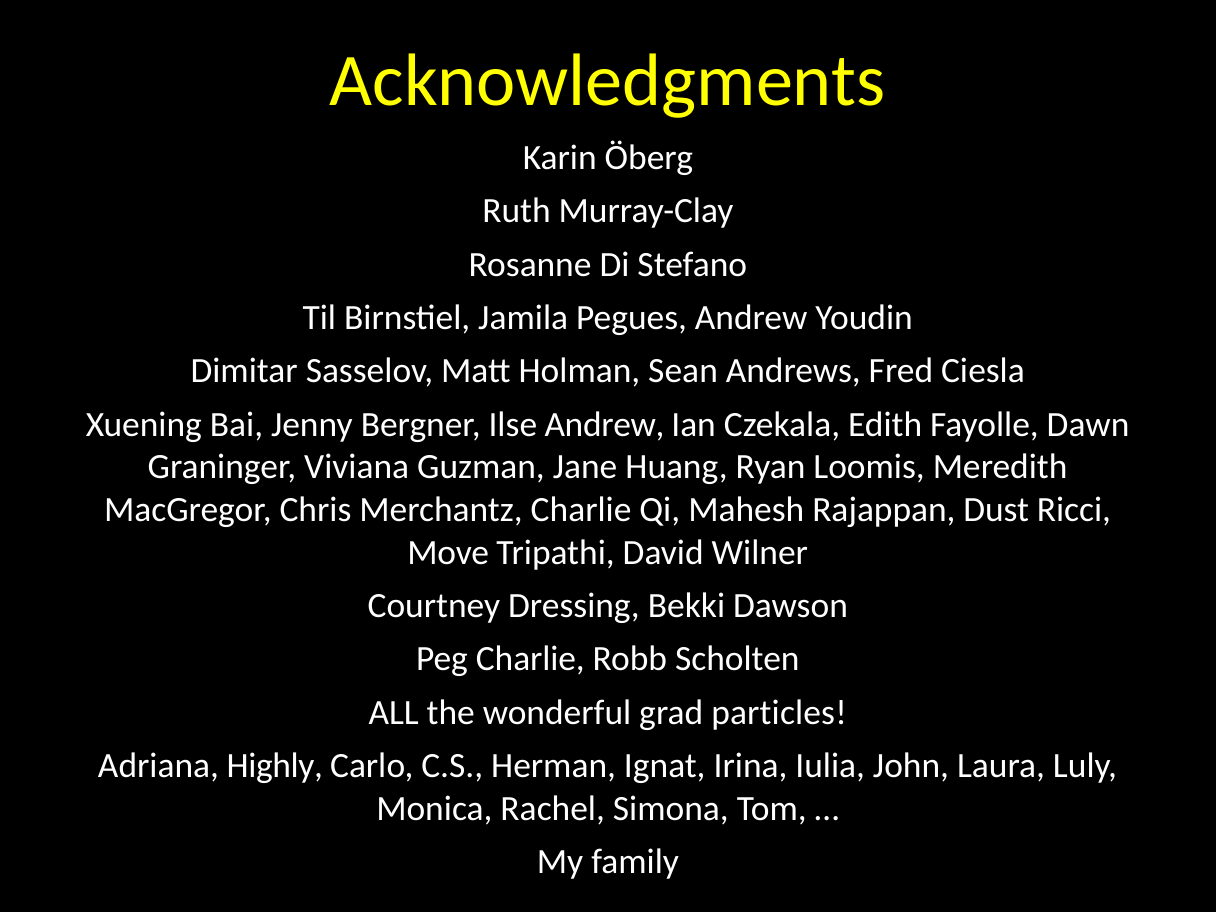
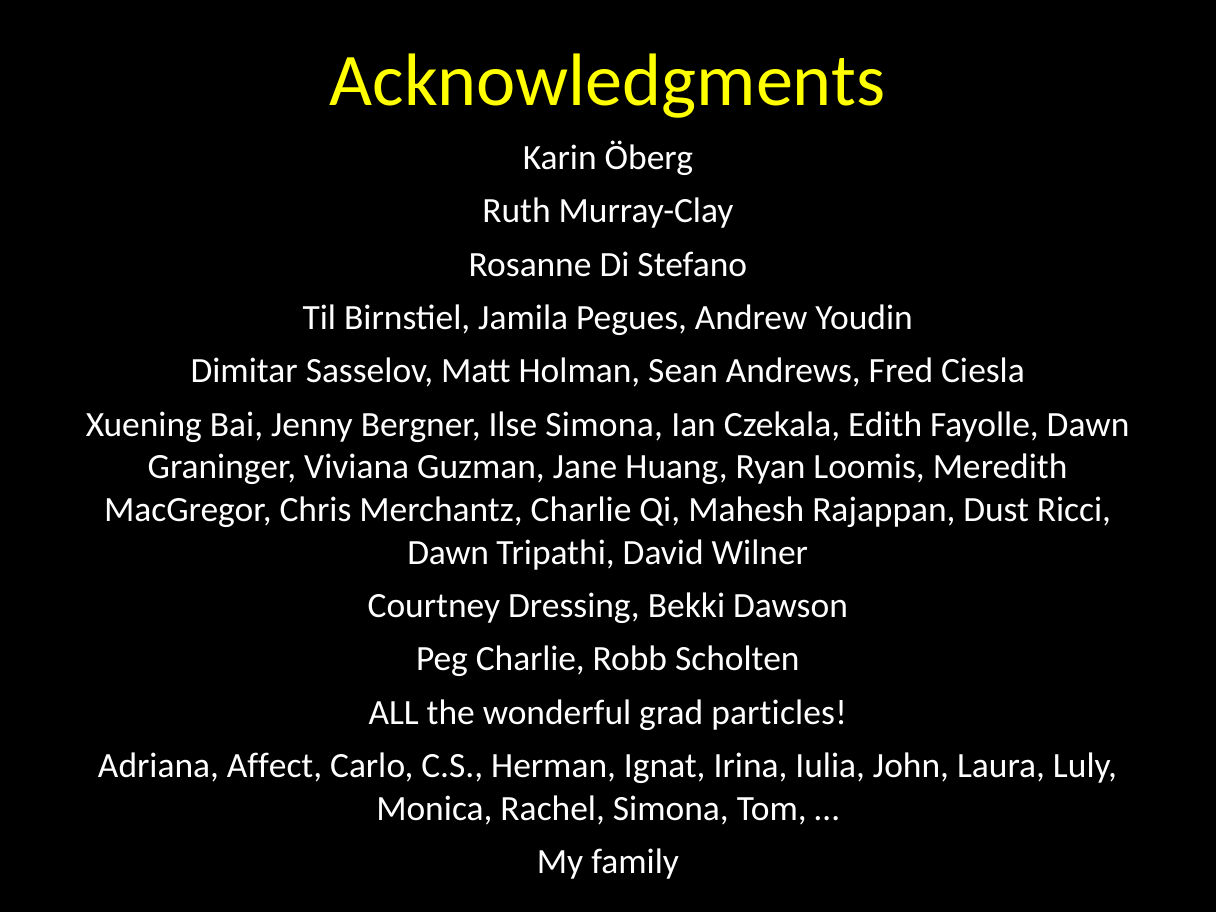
Ilse Andrew: Andrew -> Simona
Move at (448, 552): Move -> Dawn
Highly: Highly -> Affect
